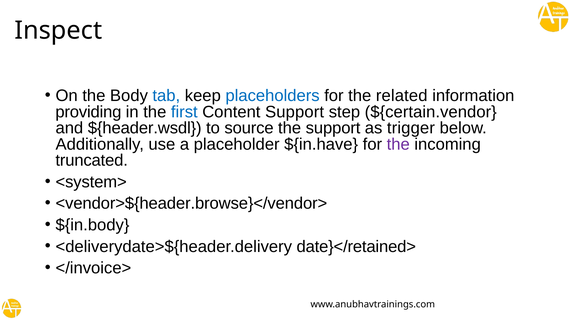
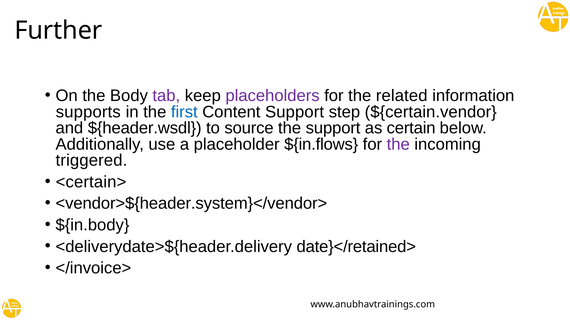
Inspect: Inspect -> Further
tab colour: blue -> purple
placeholders colour: blue -> purple
providing: providing -> supports
trigger: trigger -> certain
${in.have: ${in.have -> ${in.flows
truncated: truncated -> triggered
<system>: <system> -> <certain>
<vendor>${header.browse}</vendor>: <vendor>${header.browse}</vendor> -> <vendor>${header.system}</vendor>
